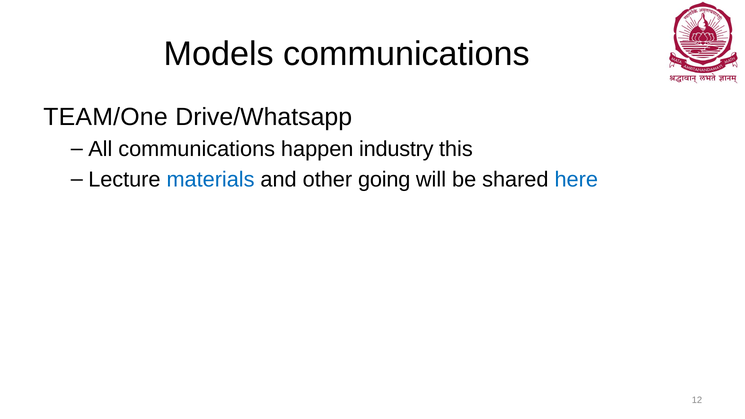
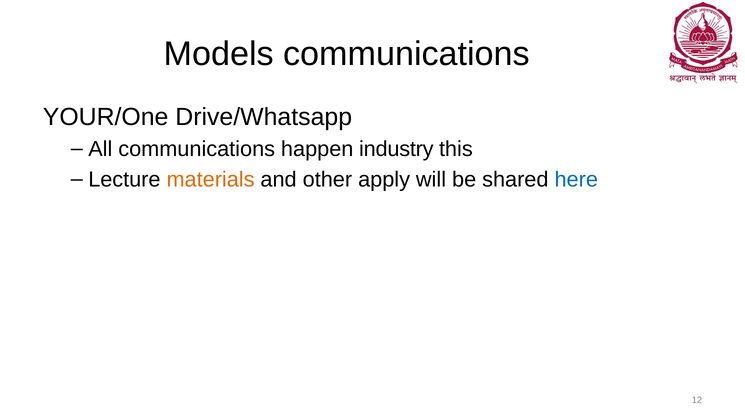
TEAM/One: TEAM/One -> YOUR/One
materials colour: blue -> orange
going: going -> apply
